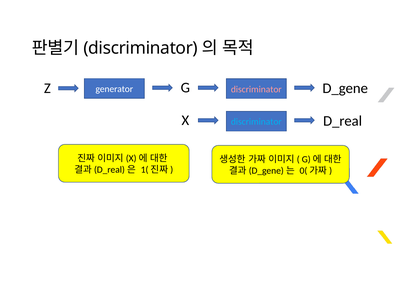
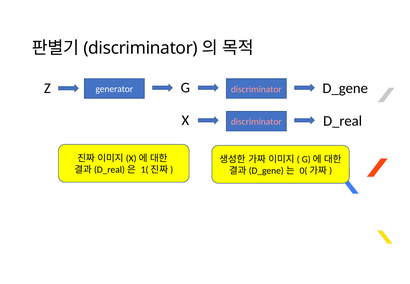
discriminator at (256, 122) colour: light blue -> pink
